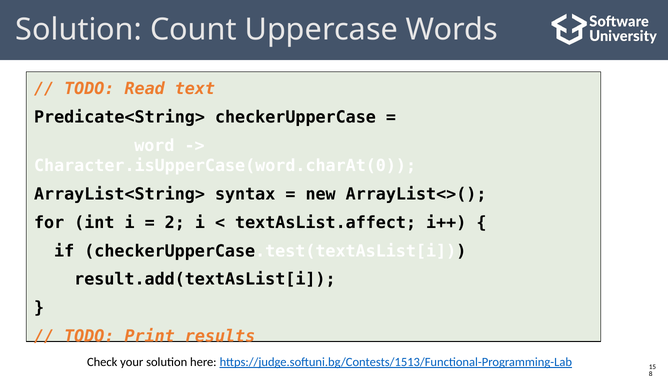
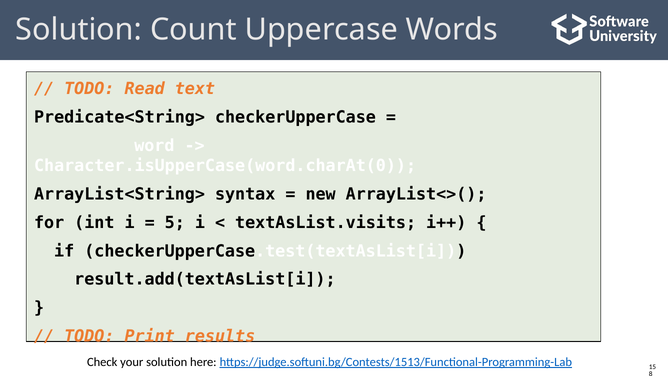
2: 2 -> 5
textAsList.affect: textAsList.affect -> textAsList.visits
